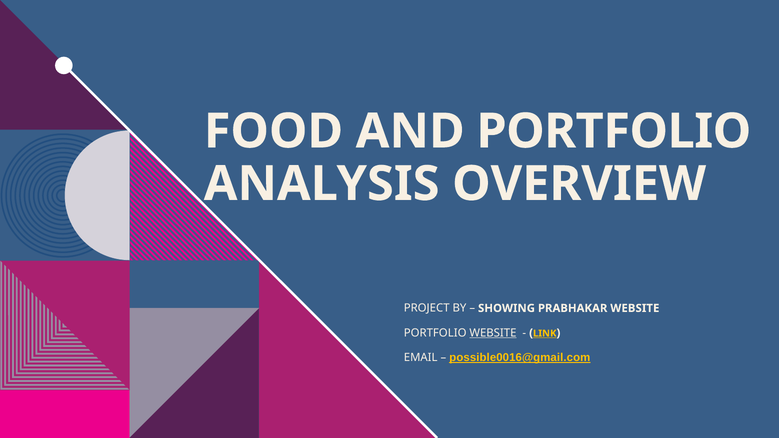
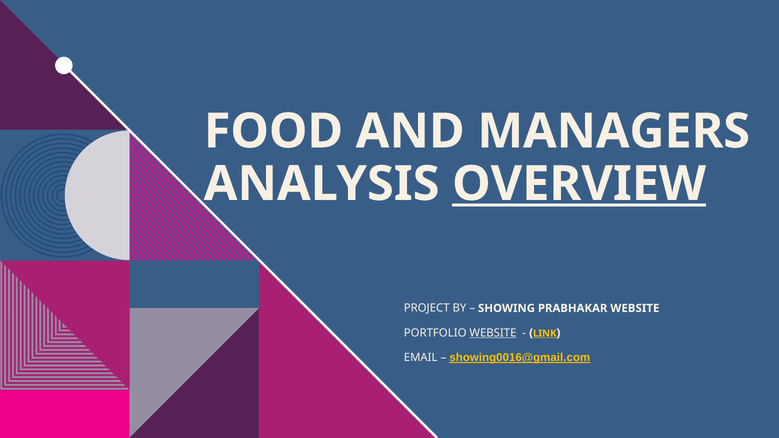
AND PORTFOLIO: PORTFOLIO -> MANAGERS
OVERVIEW underline: none -> present
possible0016@gmail.com: possible0016@gmail.com -> showing0016@gmail.com
